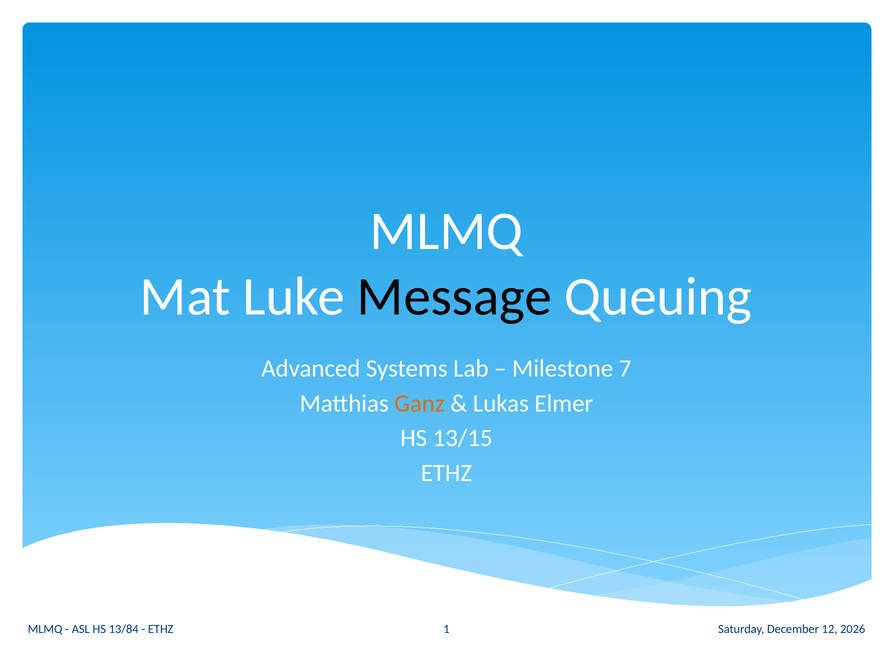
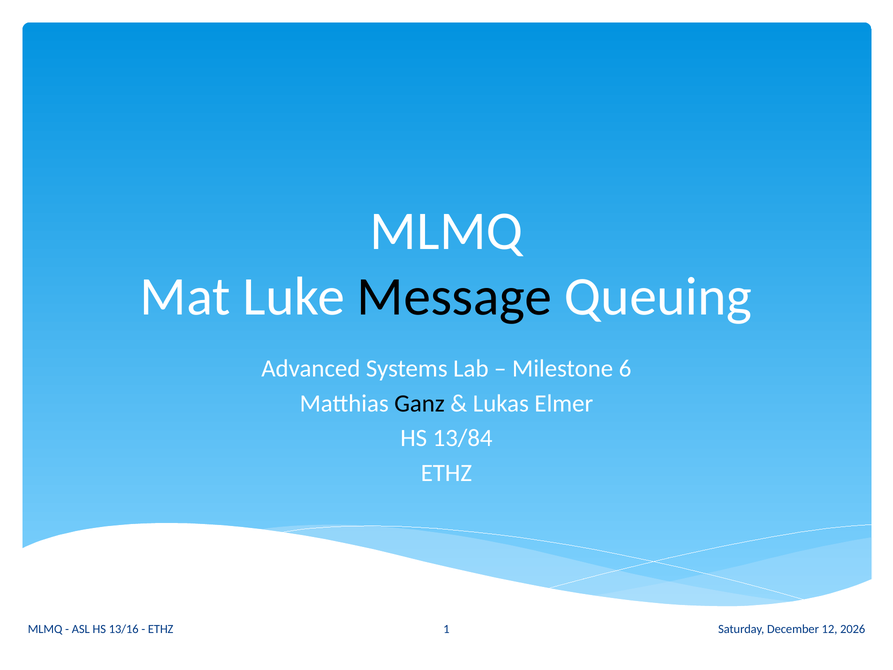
7: 7 -> 6
Ganz colour: orange -> black
13/15: 13/15 -> 13/84
13/84: 13/84 -> 13/16
